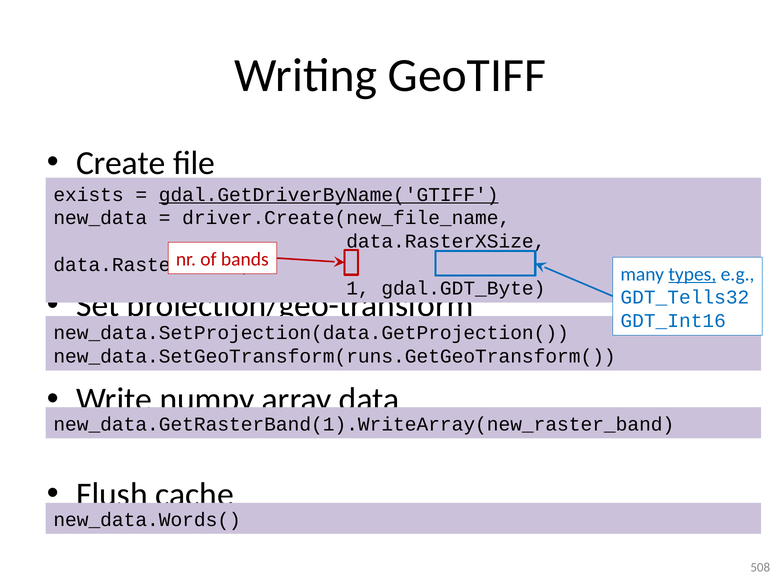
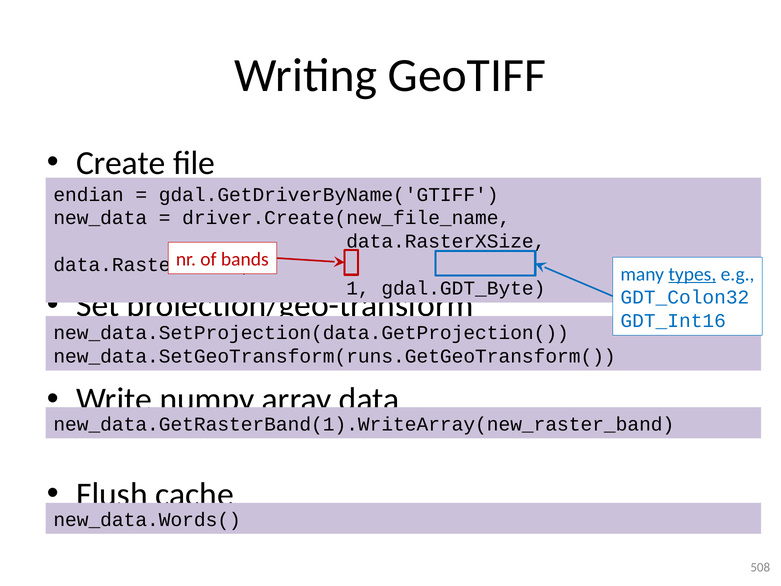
exists: exists -> endian
gdal.GetDriverByName('GTIFF underline: present -> none
GDT_Tells32: GDT_Tells32 -> GDT_Colon32
